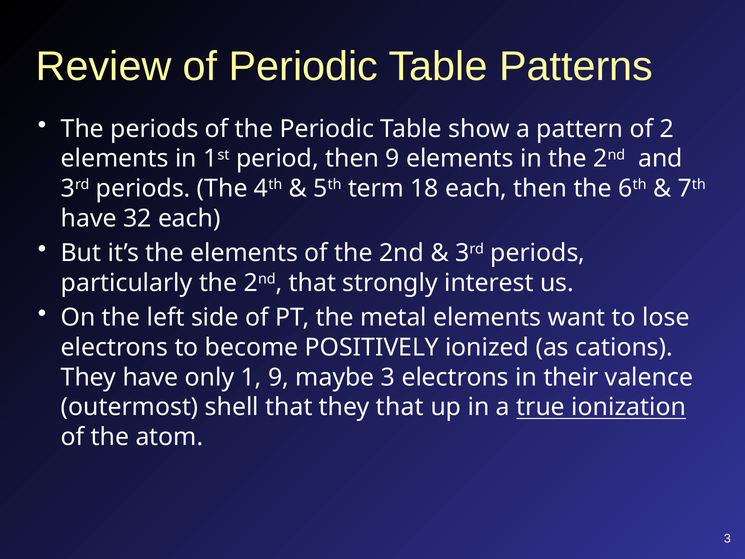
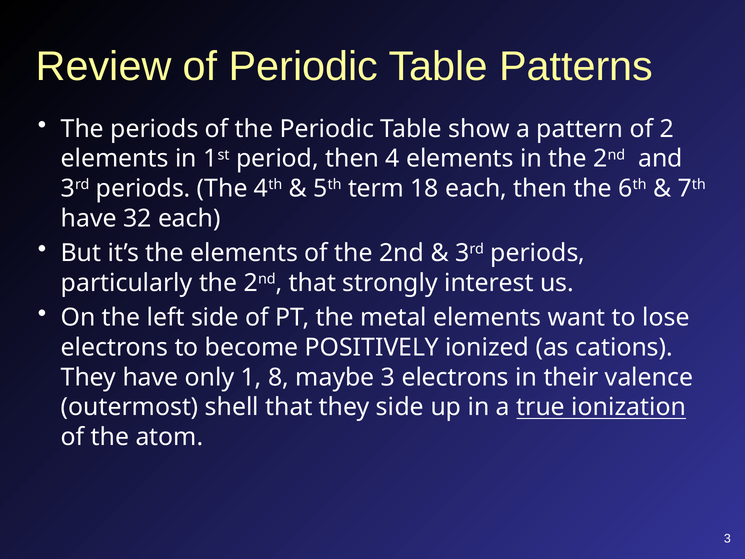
then 9: 9 -> 4
1 9: 9 -> 8
they that: that -> side
